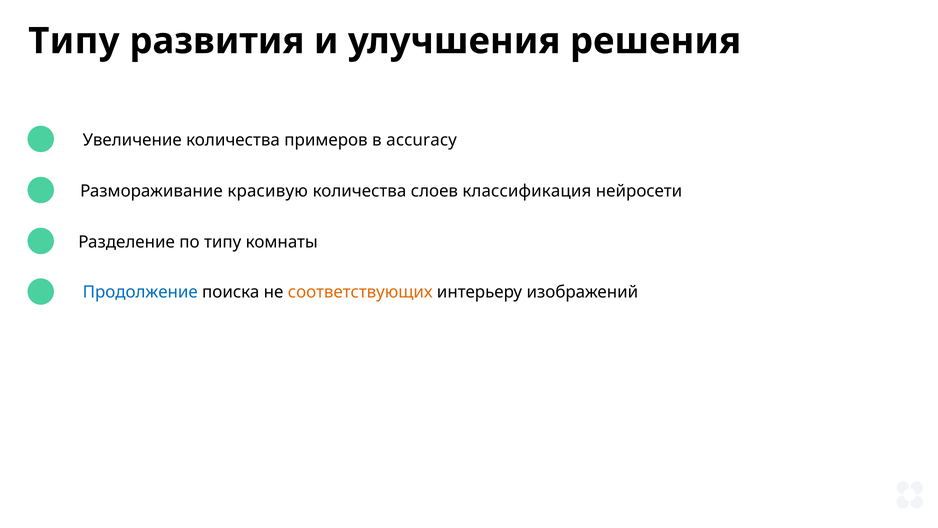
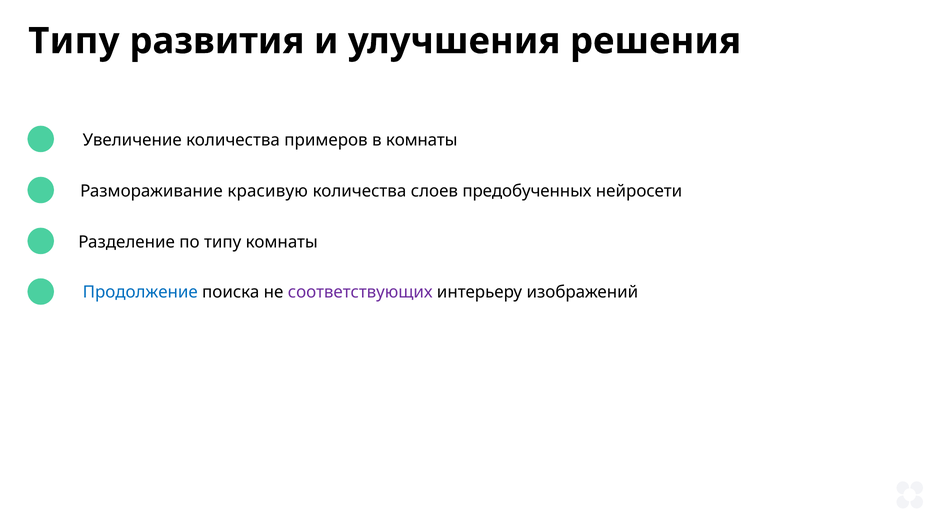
в accuracy: accuracy -> комнаты
классификация: классификация -> предобученных
соответствующих colour: orange -> purple
